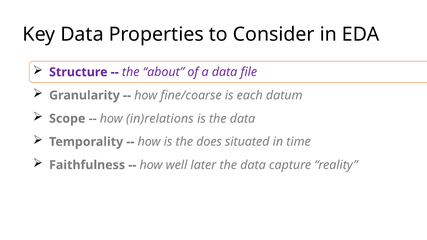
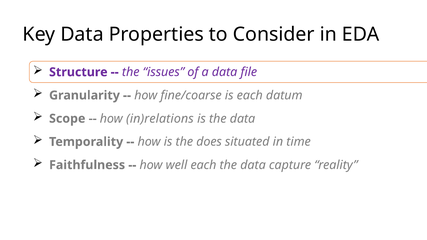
about: about -> issues
well later: later -> each
